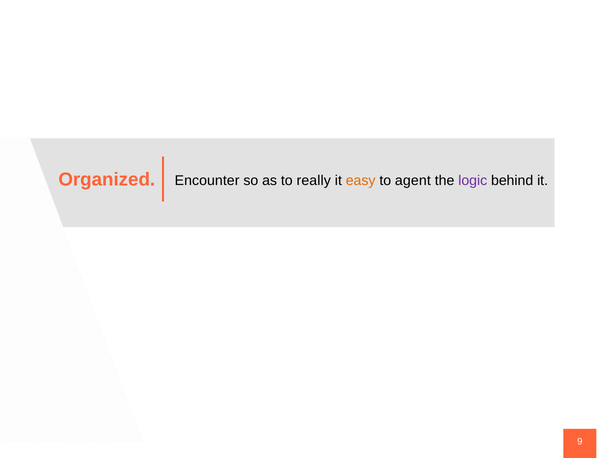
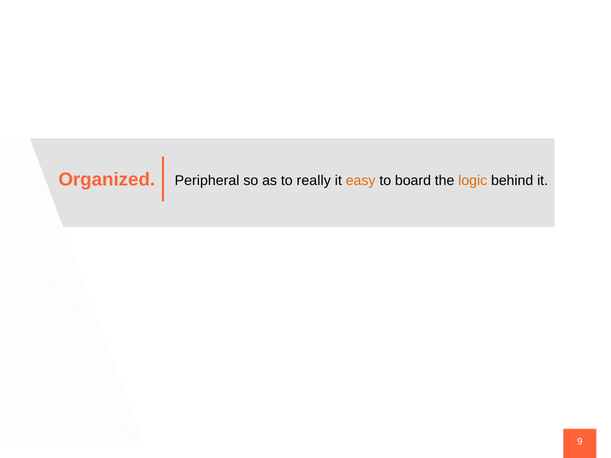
Encounter: Encounter -> Peripheral
agent: agent -> board
logic colour: purple -> orange
